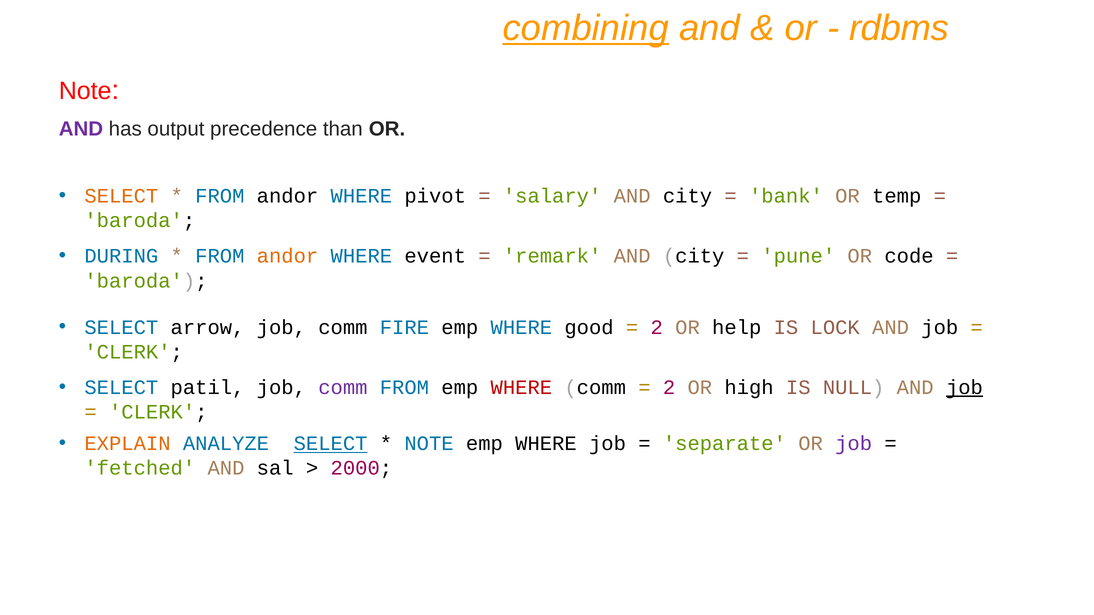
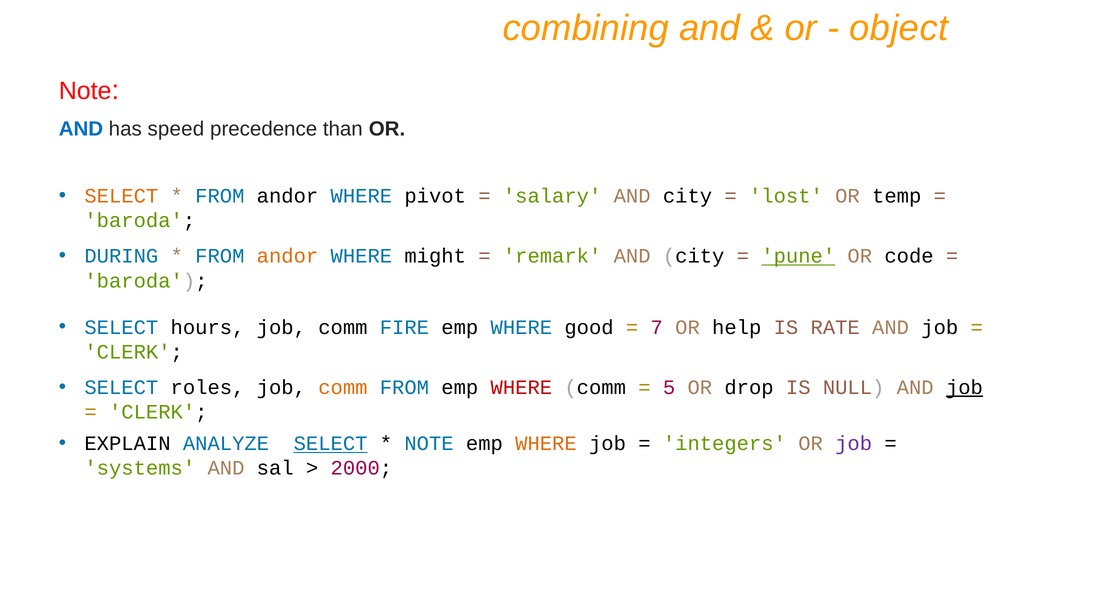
combining underline: present -> none
rdbms: rdbms -> object
AND at (81, 129) colour: purple -> blue
output: output -> speed
bank: bank -> lost
event: event -> might
pune underline: none -> present
arrow: arrow -> hours
2 at (657, 327): 2 -> 7
LOCK: LOCK -> RATE
patil: patil -> roles
comm at (343, 388) colour: purple -> orange
2 at (669, 388): 2 -> 5
high: high -> drop
EXPLAIN colour: orange -> black
WHERE at (546, 444) colour: black -> orange
separate: separate -> integers
fetched: fetched -> systems
